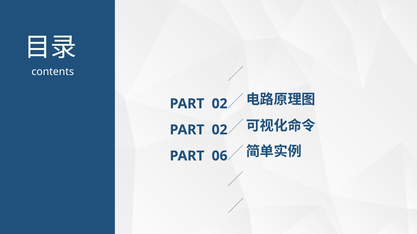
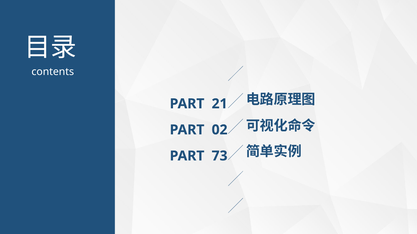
02 at (220, 104): 02 -> 21
06: 06 -> 73
